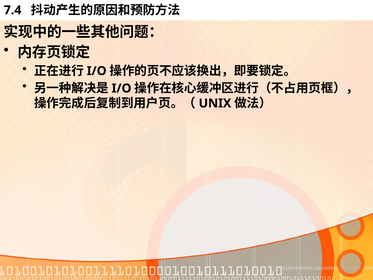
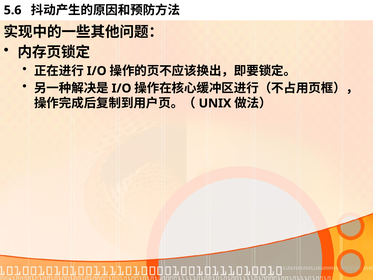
7.4: 7.4 -> 5.6
